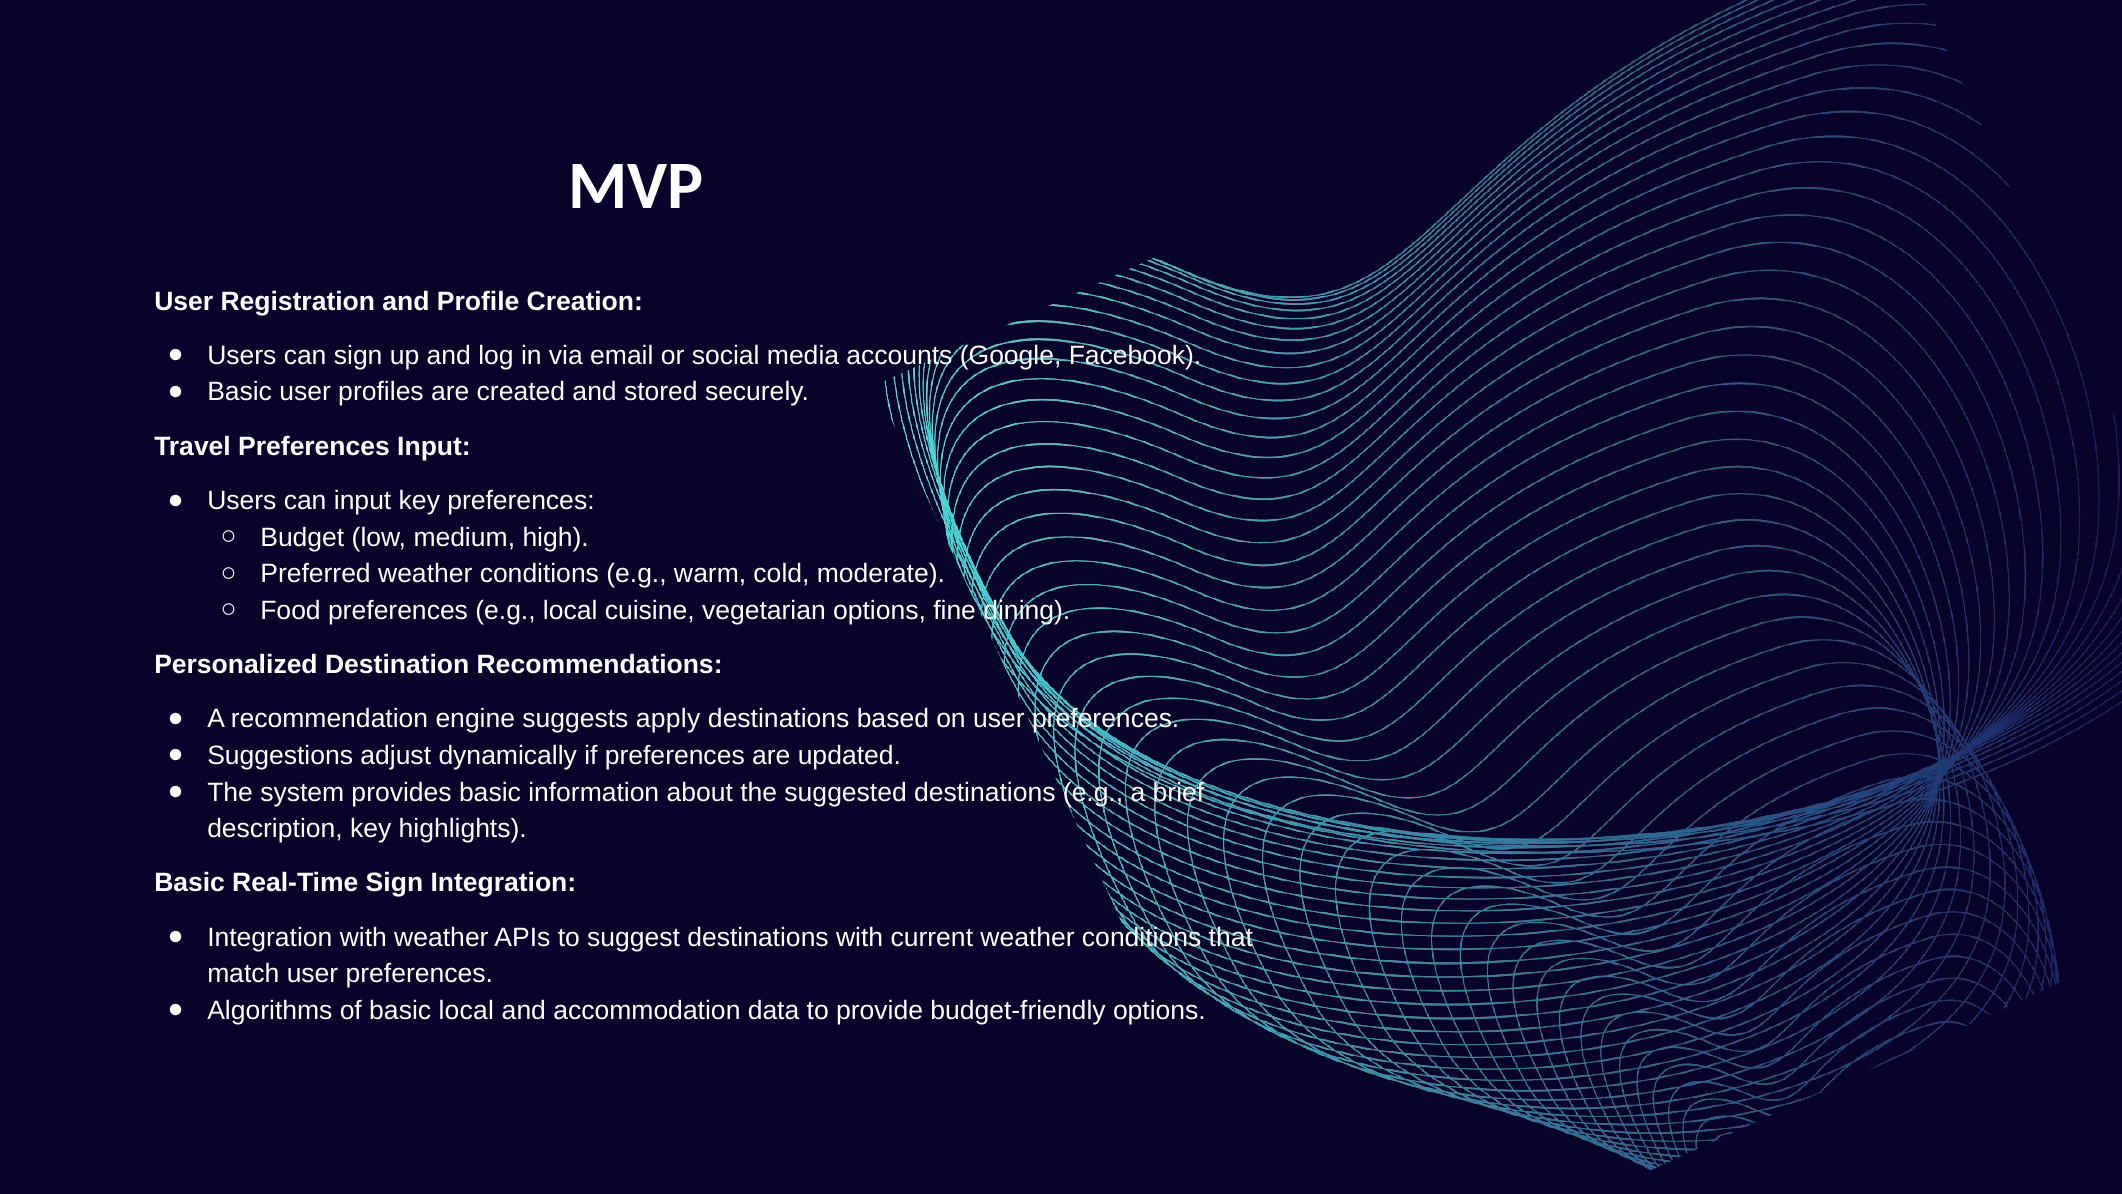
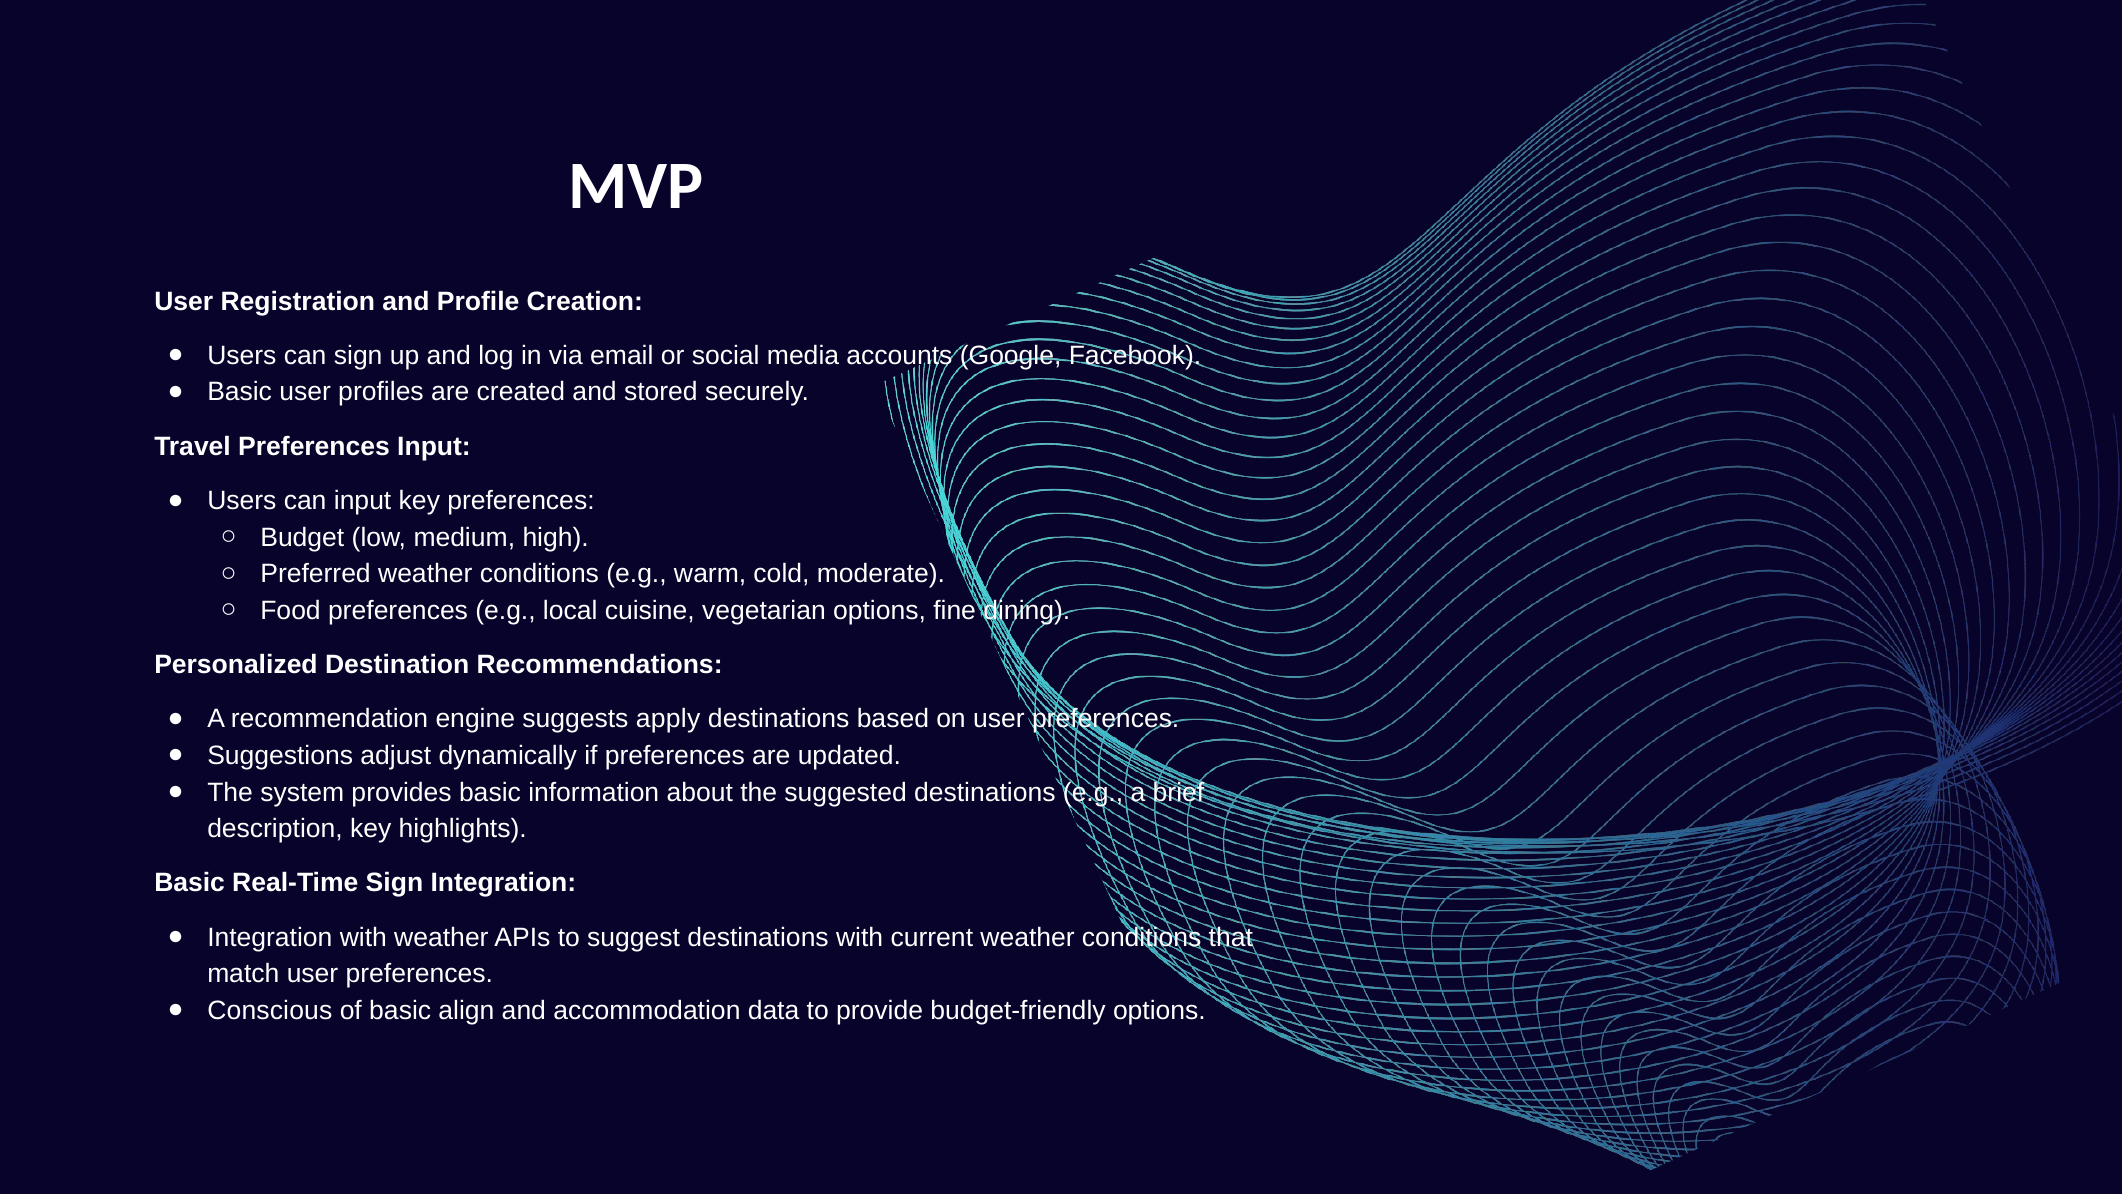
Algorithms: Algorithms -> Conscious
basic local: local -> align
